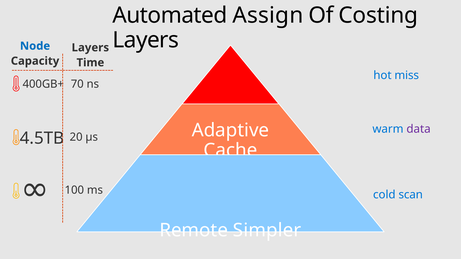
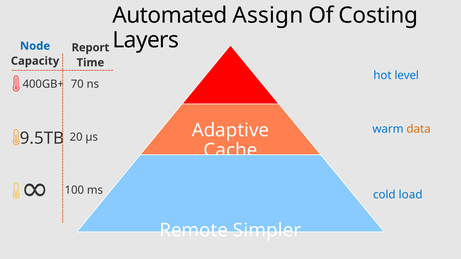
Layers at (90, 48): Layers -> Report
miss: miss -> level
data colour: purple -> orange
4.5TB: 4.5TB -> 9.5TB
scan: scan -> load
